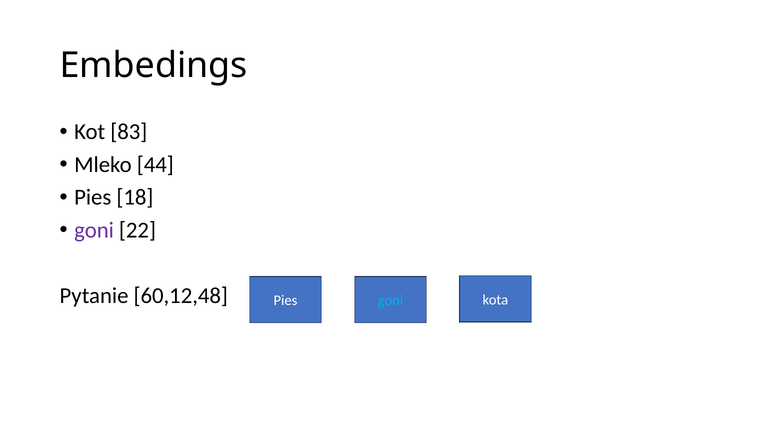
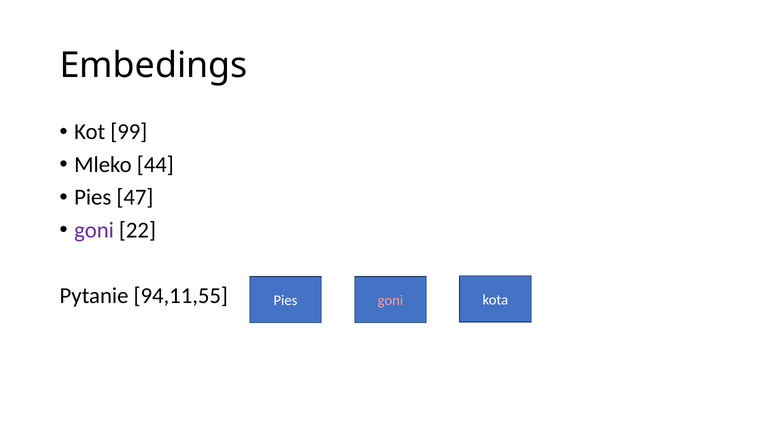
83: 83 -> 99
18: 18 -> 47
60,12,48: 60,12,48 -> 94,11,55
goni at (390, 301) colour: light blue -> pink
